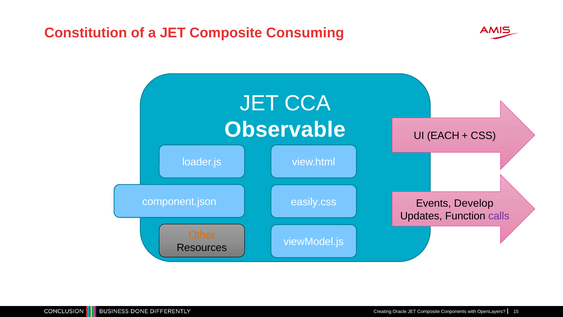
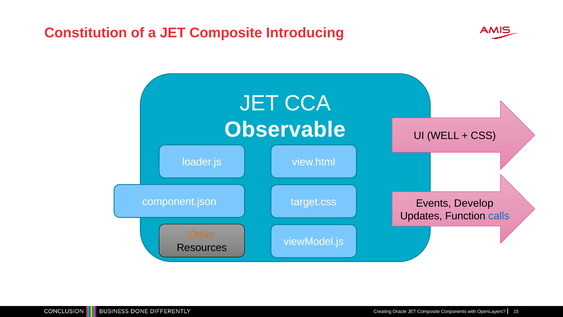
Consuming: Consuming -> Introducing
EACH: EACH -> WELL
easily.css: easily.css -> target.css
calls colour: purple -> blue
